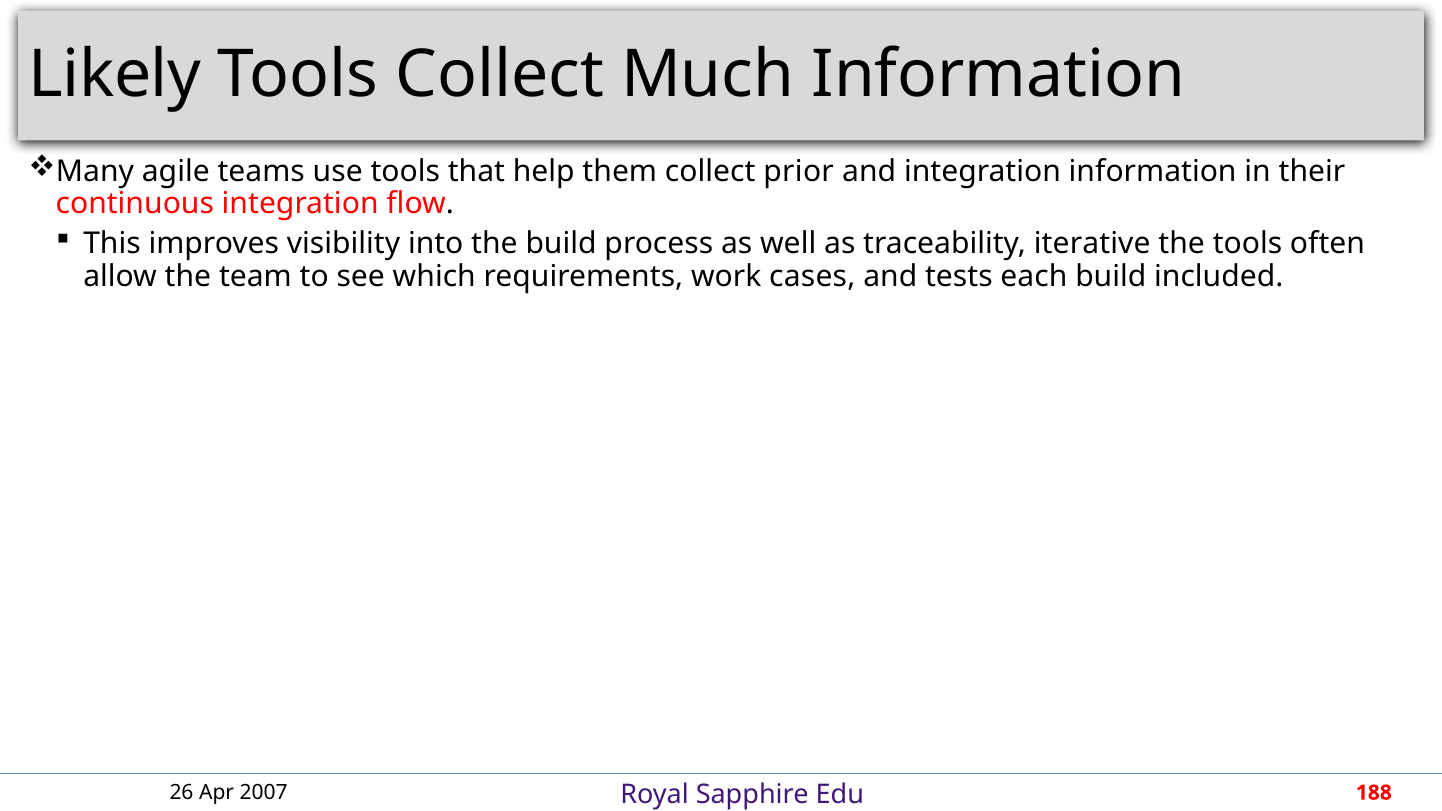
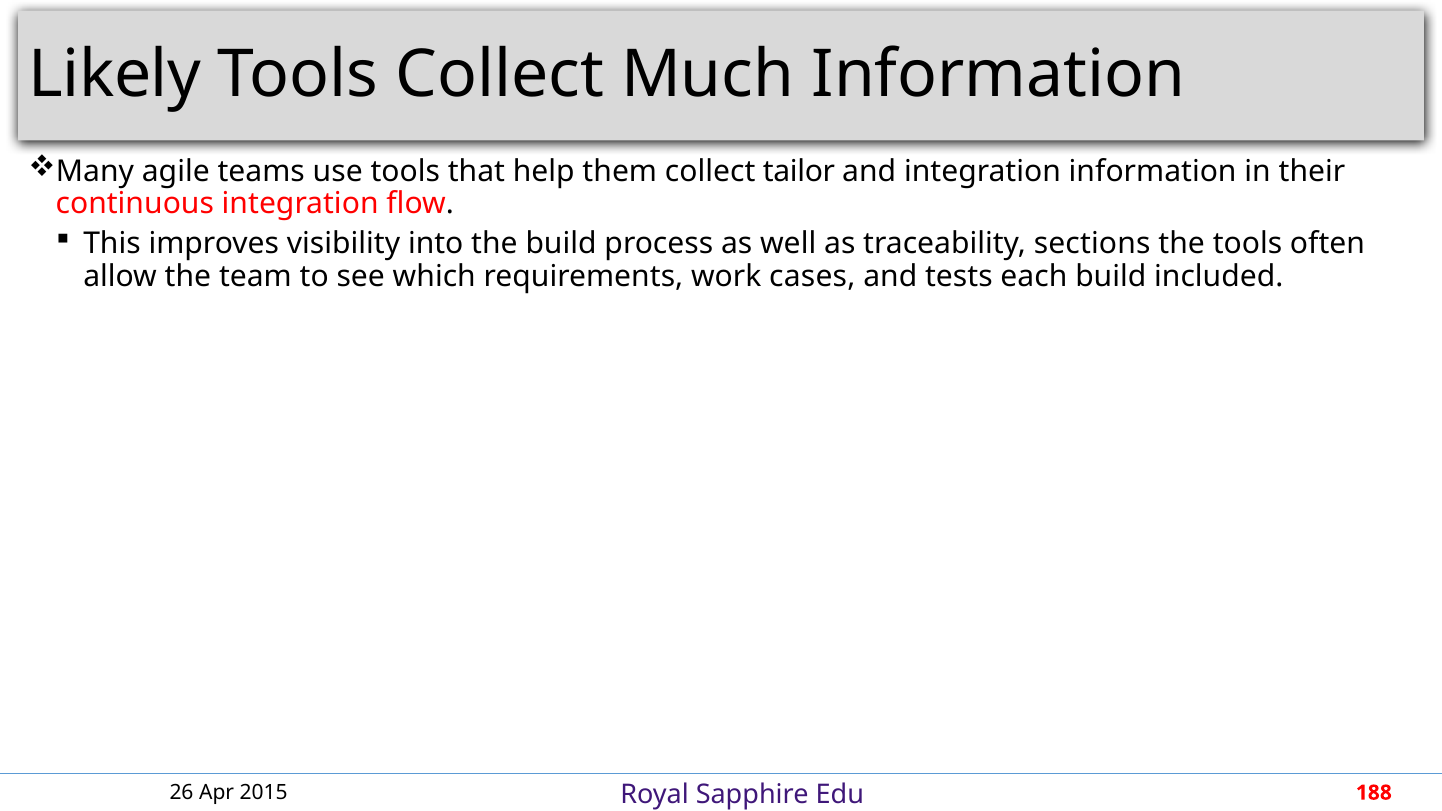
prior: prior -> tailor
iterative: iterative -> sections
2007: 2007 -> 2015
